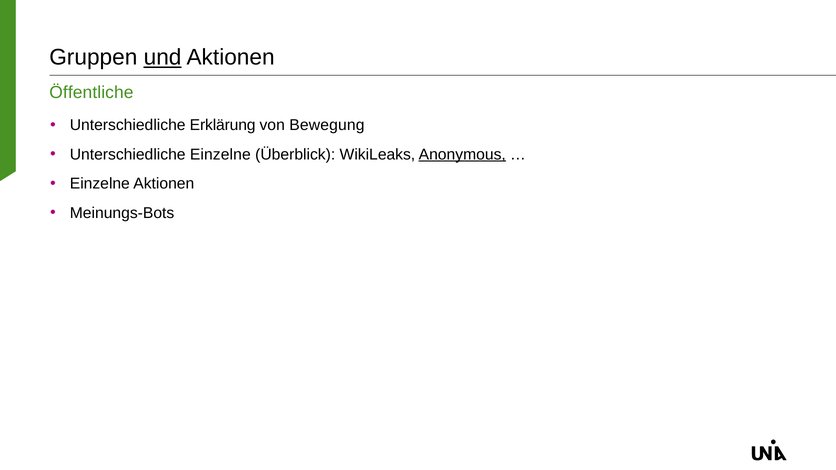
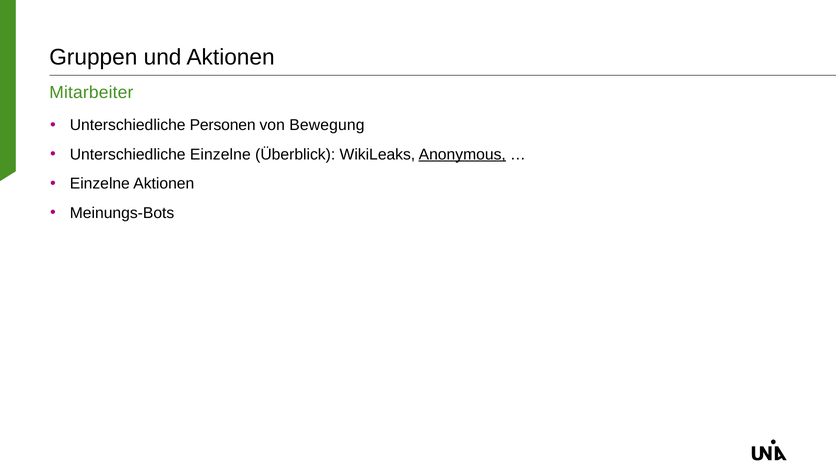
und underline: present -> none
Öffentliche: Öffentliche -> Mitarbeiter
Erklärung: Erklärung -> Personen
